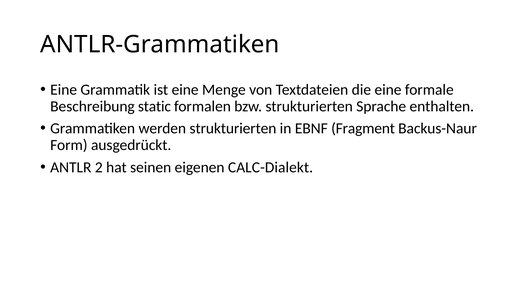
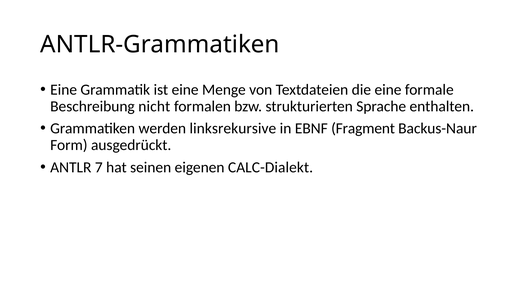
static: static -> nicht
werden strukturierten: strukturierten -> linksrekursive
2: 2 -> 7
